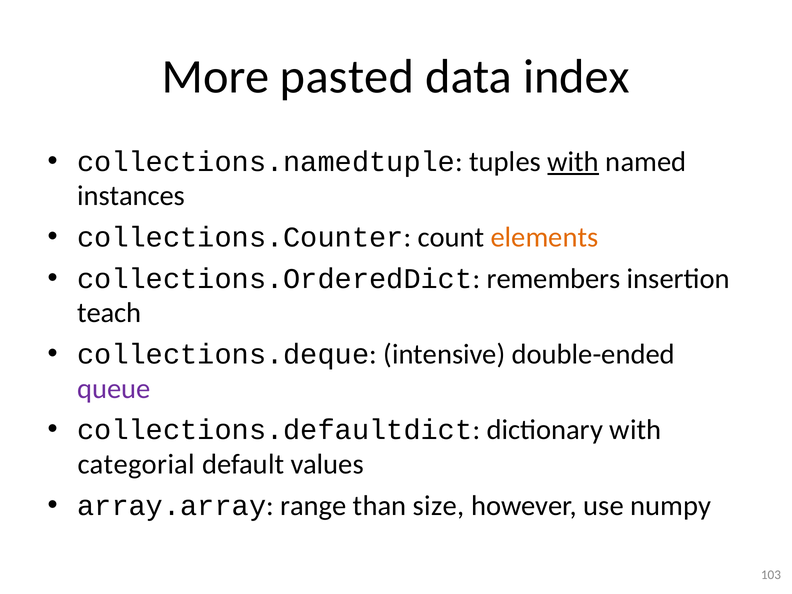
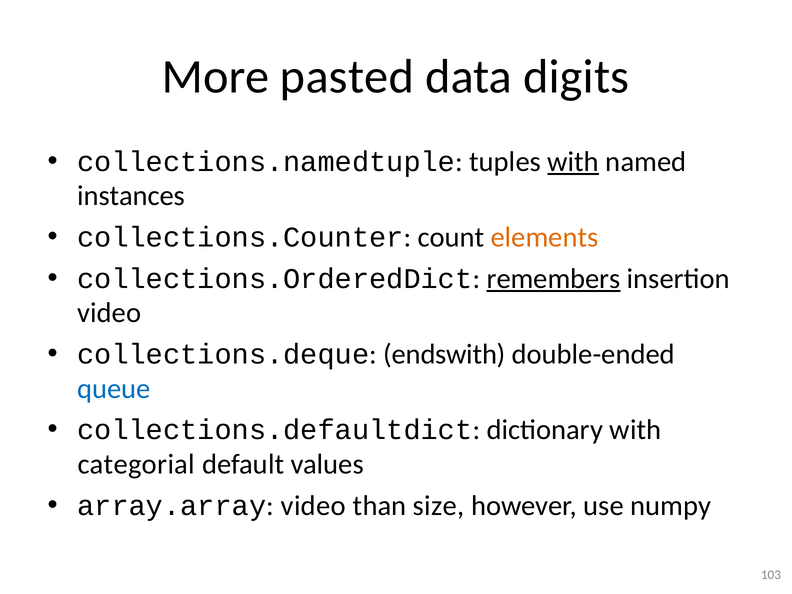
index: index -> digits
remembers underline: none -> present
teach at (109, 313): teach -> video
intensive: intensive -> endswith
queue colour: purple -> blue
array.array range: range -> video
